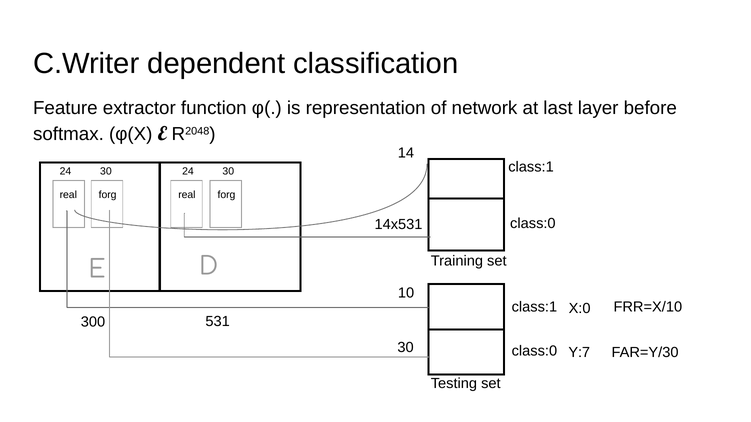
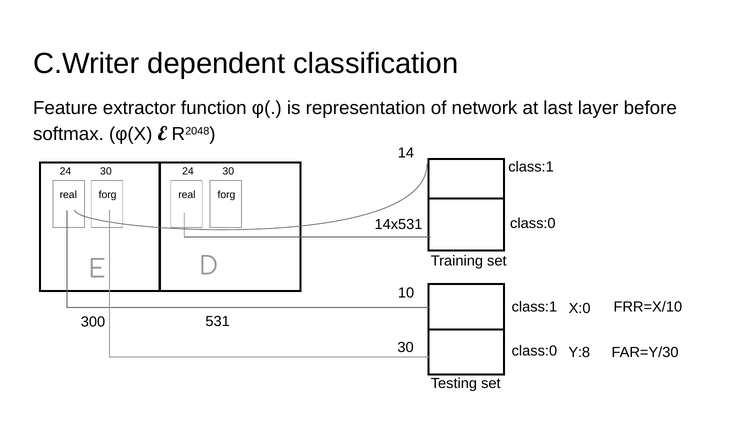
Y:7: Y:7 -> Y:8
